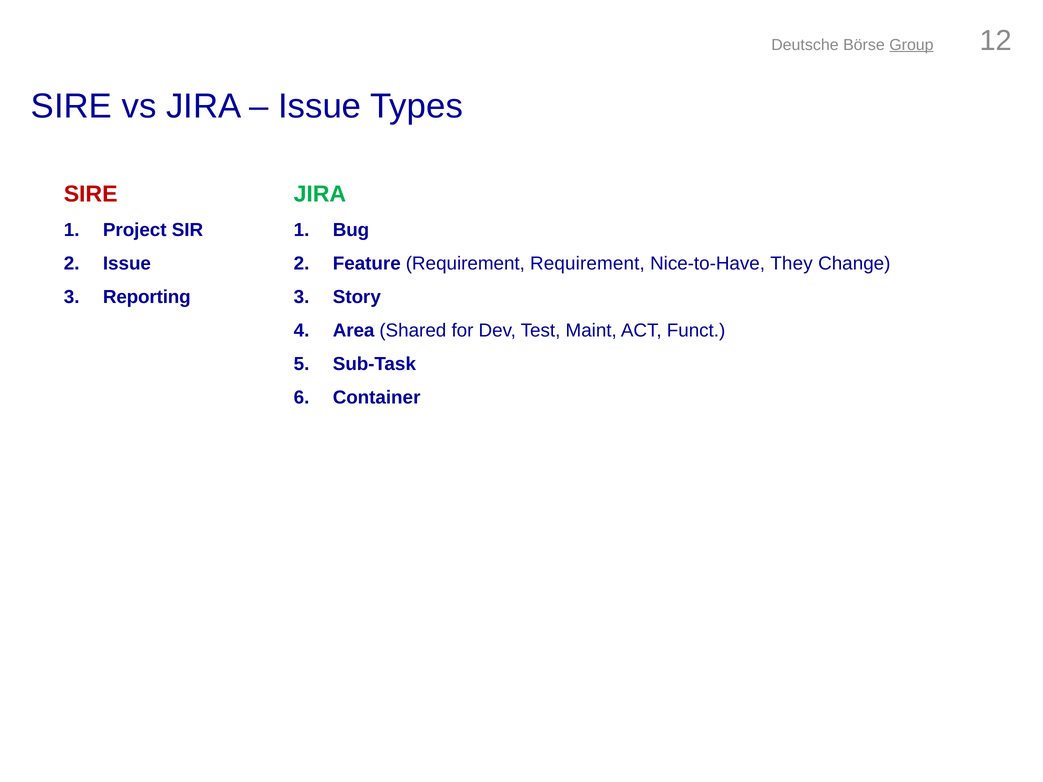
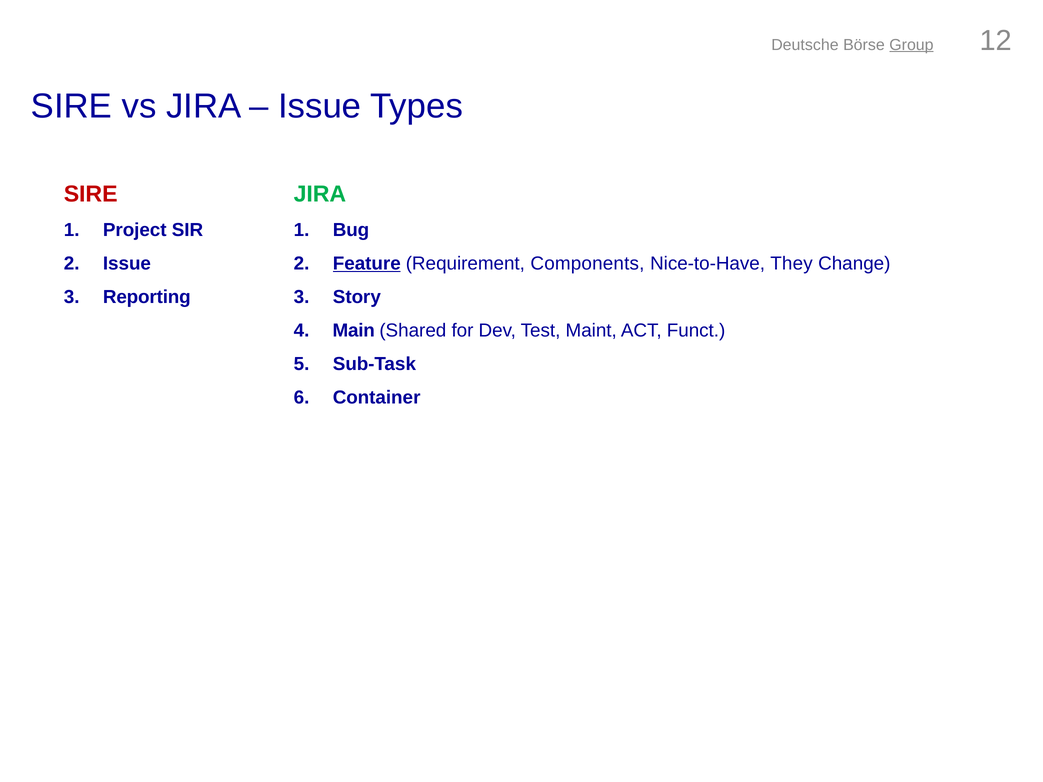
Feature underline: none -> present
Requirement Requirement: Requirement -> Components
Area: Area -> Main
